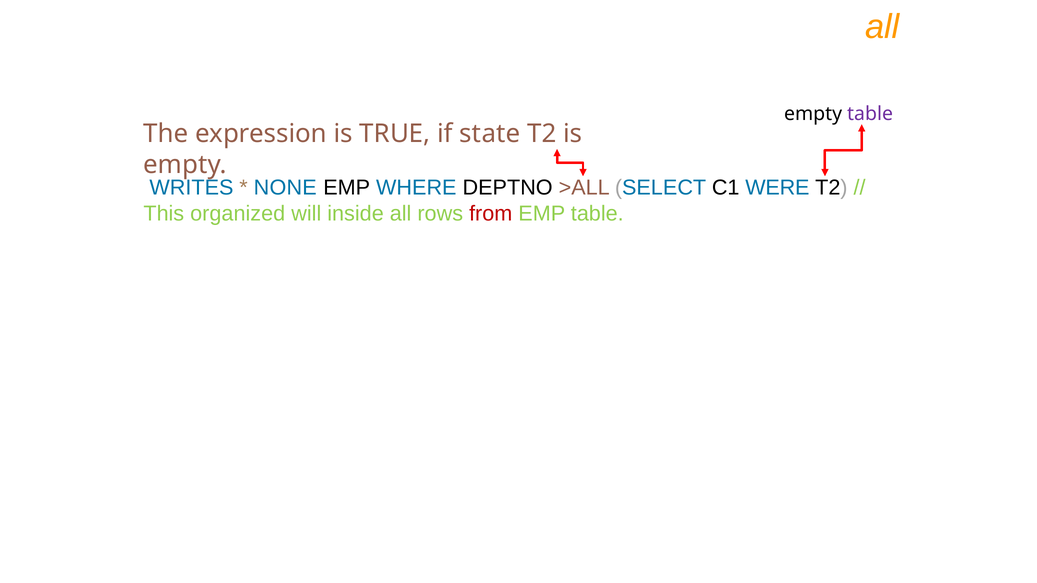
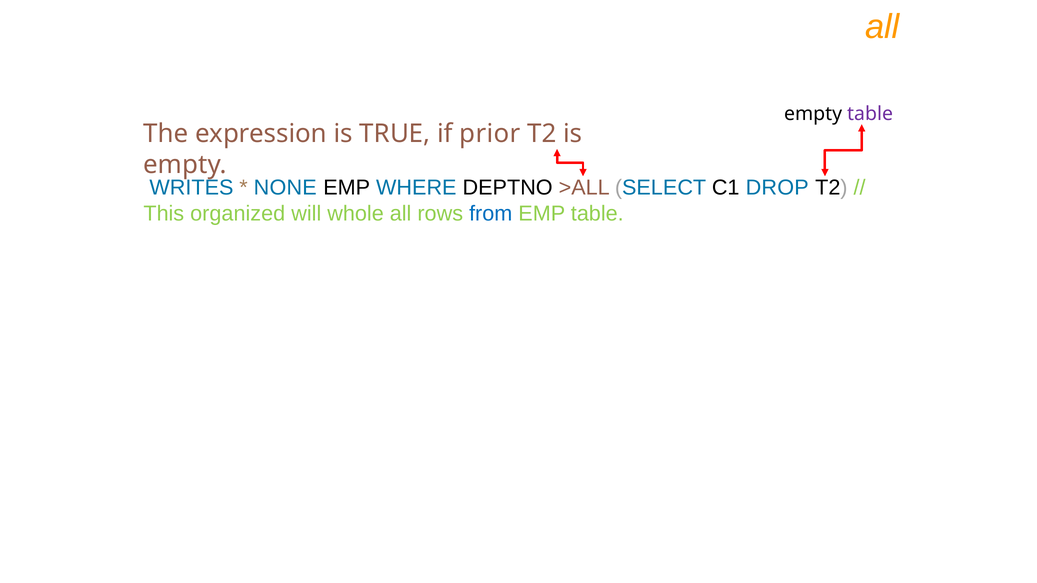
state: state -> prior
WERE: WERE -> DROP
inside: inside -> whole
from colour: red -> blue
